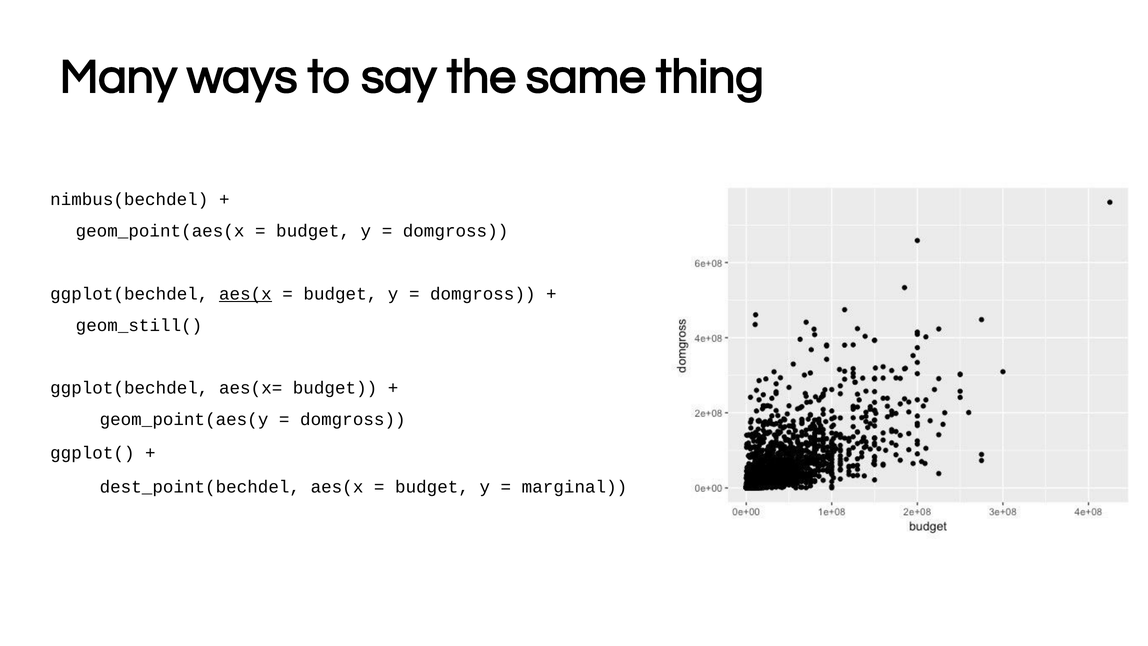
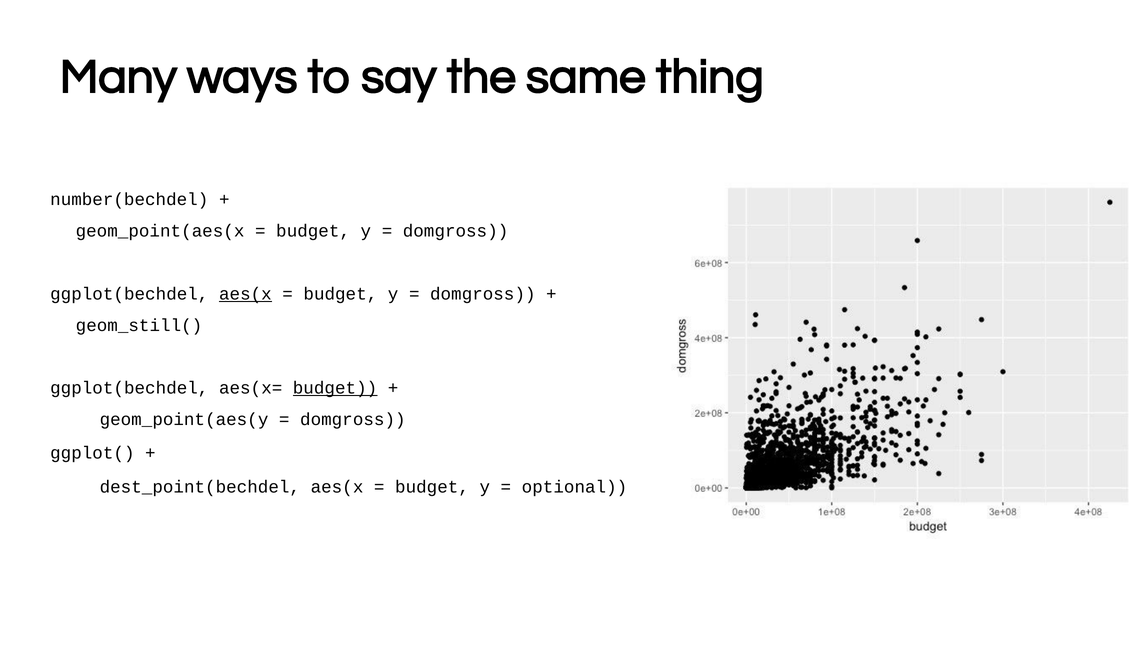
nimbus(bechdel: nimbus(bechdel -> number(bechdel
budget at (335, 388) underline: none -> present
marginal: marginal -> optional
